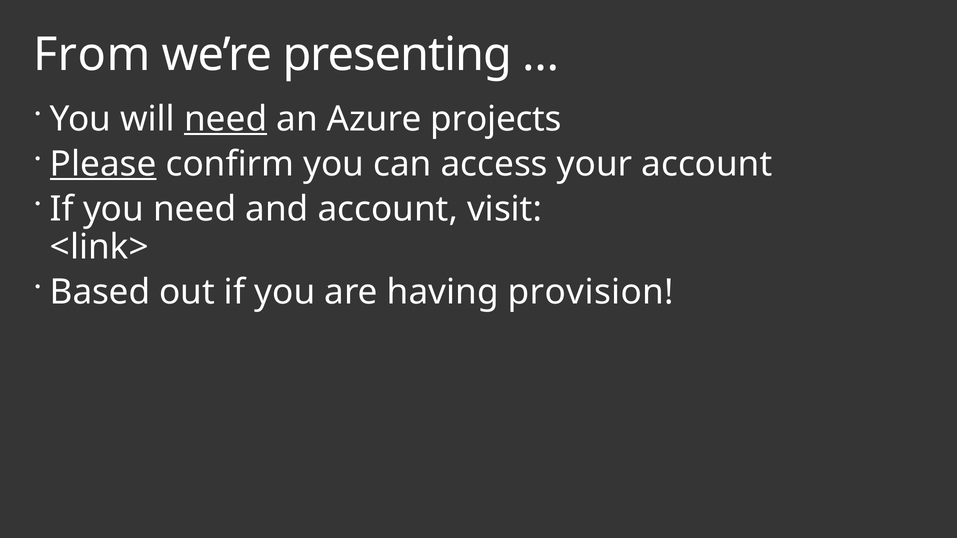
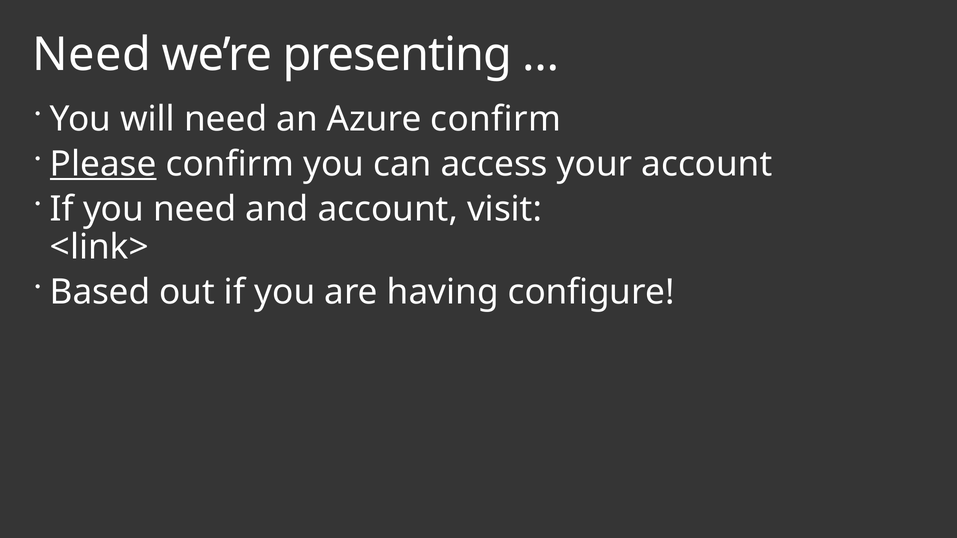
From at (92, 55): From -> Need
need at (226, 119) underline: present -> none
Azure projects: projects -> confirm
provision: provision -> configure
